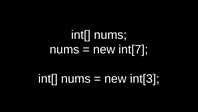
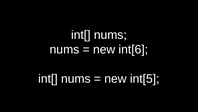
int[7: int[7 -> int[6
int[3: int[3 -> int[5
